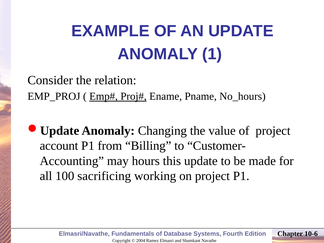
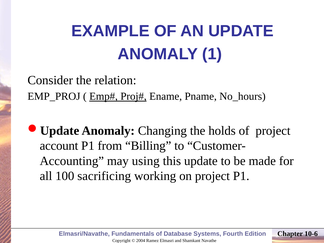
value: value -> holds
hours: hours -> using
